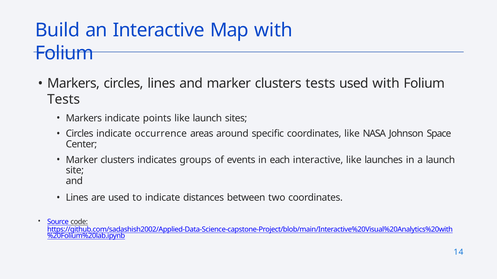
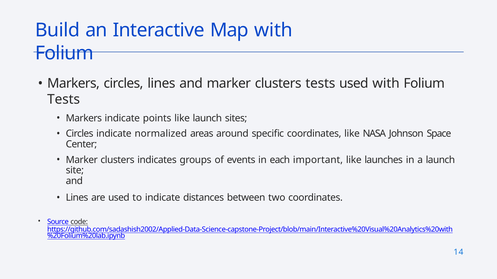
occurrence: occurrence -> normalized
each interactive: interactive -> important
